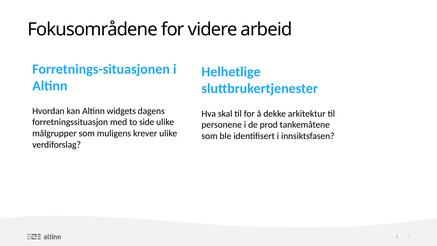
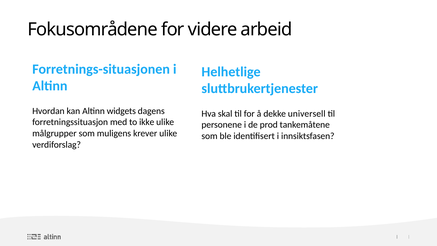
arkitektur: arkitektur -> universell
side: side -> ikke
